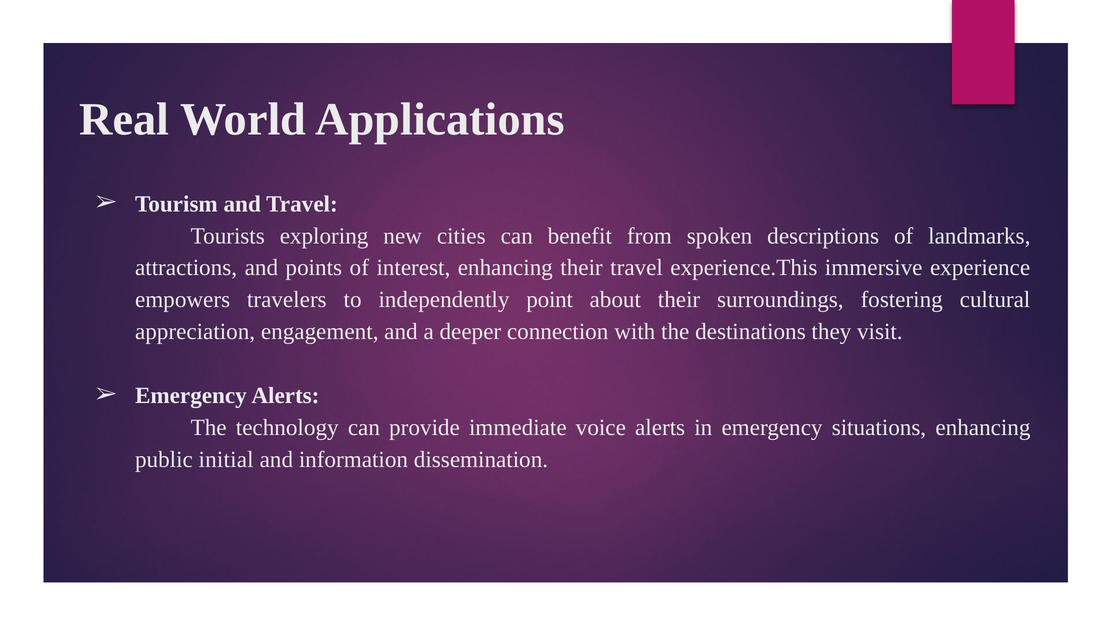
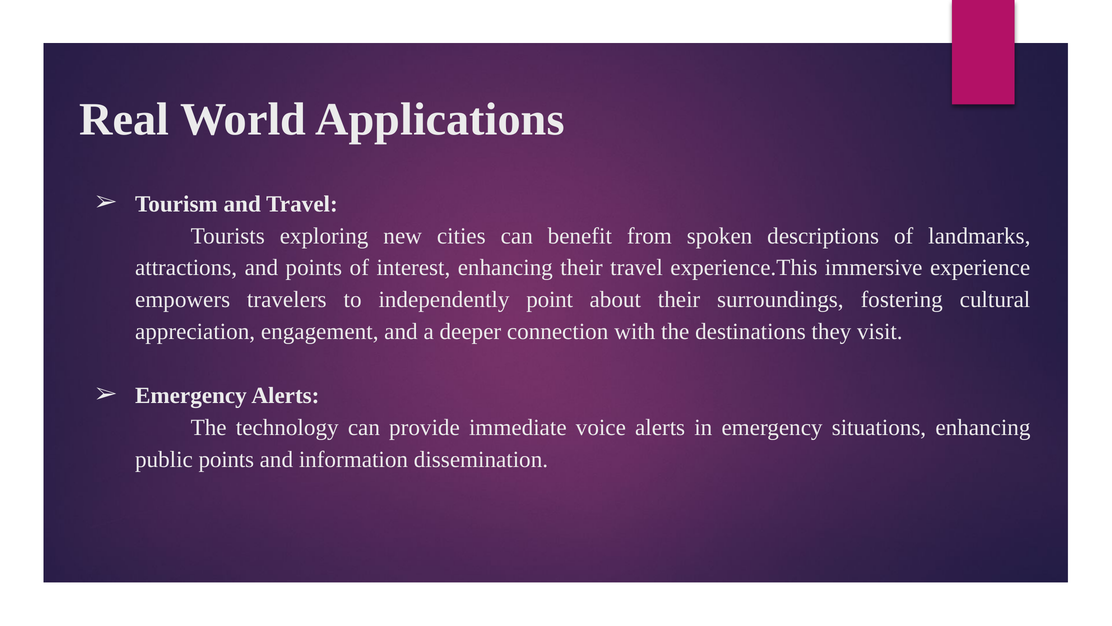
public initial: initial -> points
